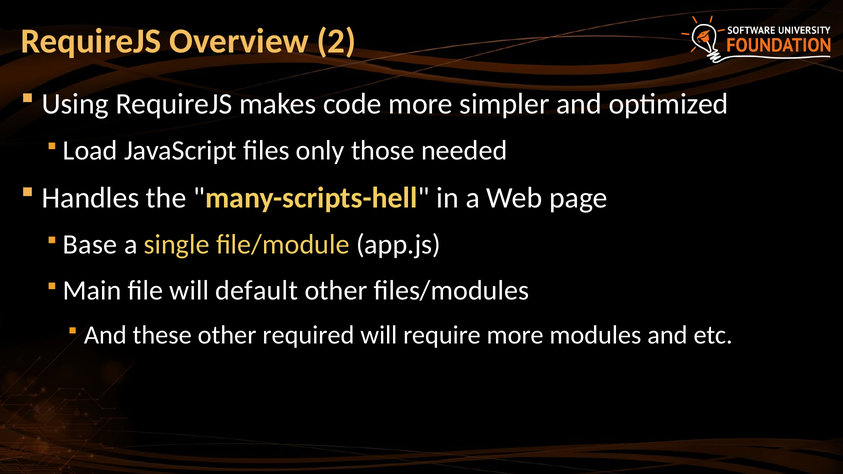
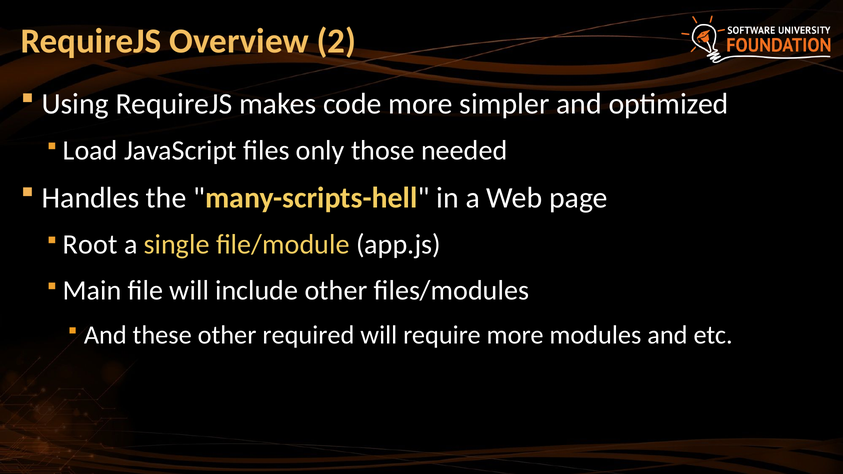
Base: Base -> Root
default: default -> include
